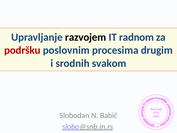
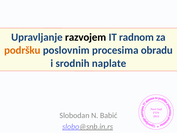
podršku colour: red -> orange
drugim: drugim -> obradu
svakom: svakom -> naplate
